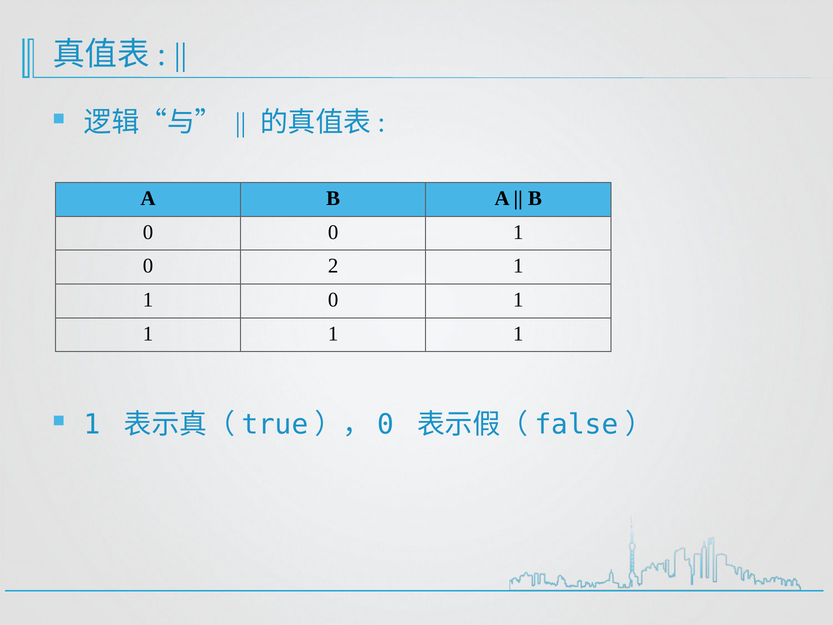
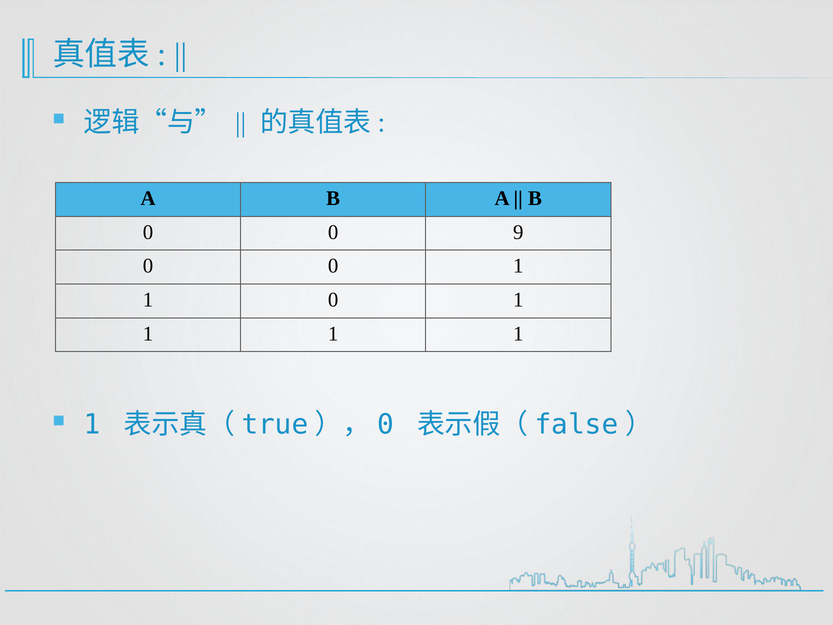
0 0 1: 1 -> 9
2 at (333, 266): 2 -> 0
